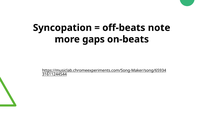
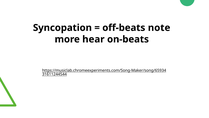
gaps: gaps -> hear
